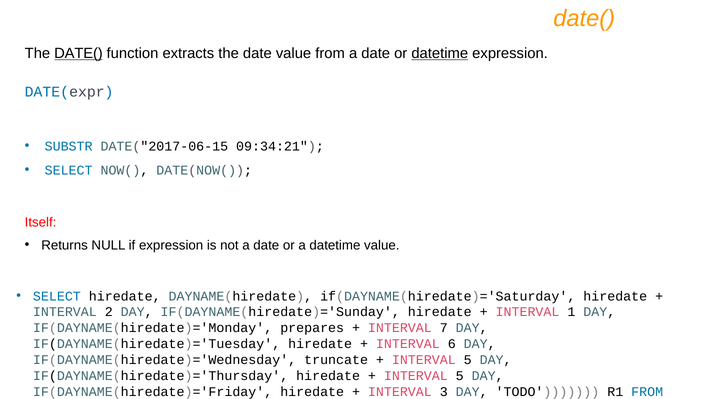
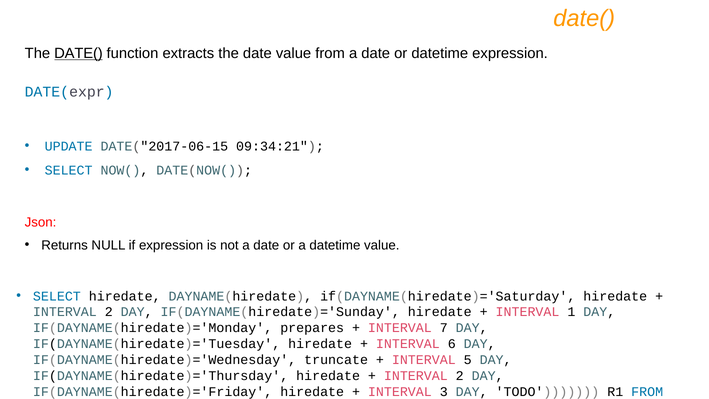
datetime at (440, 53) underline: present -> none
SUBSTR: SUBSTR -> UPDATE
Itself: Itself -> Json
5 at (460, 376): 5 -> 2
